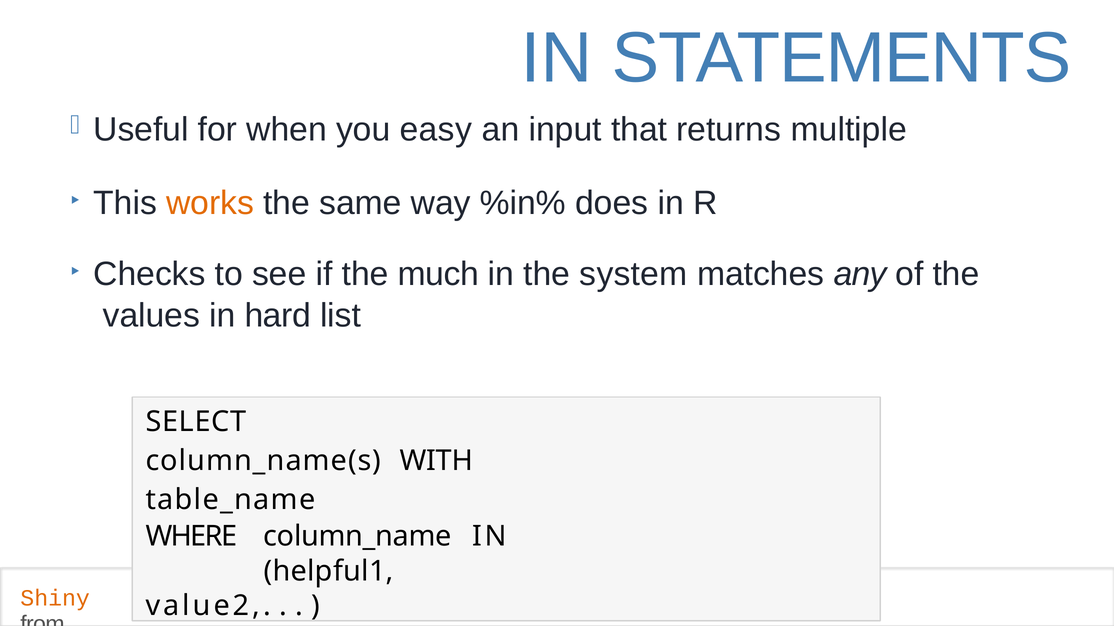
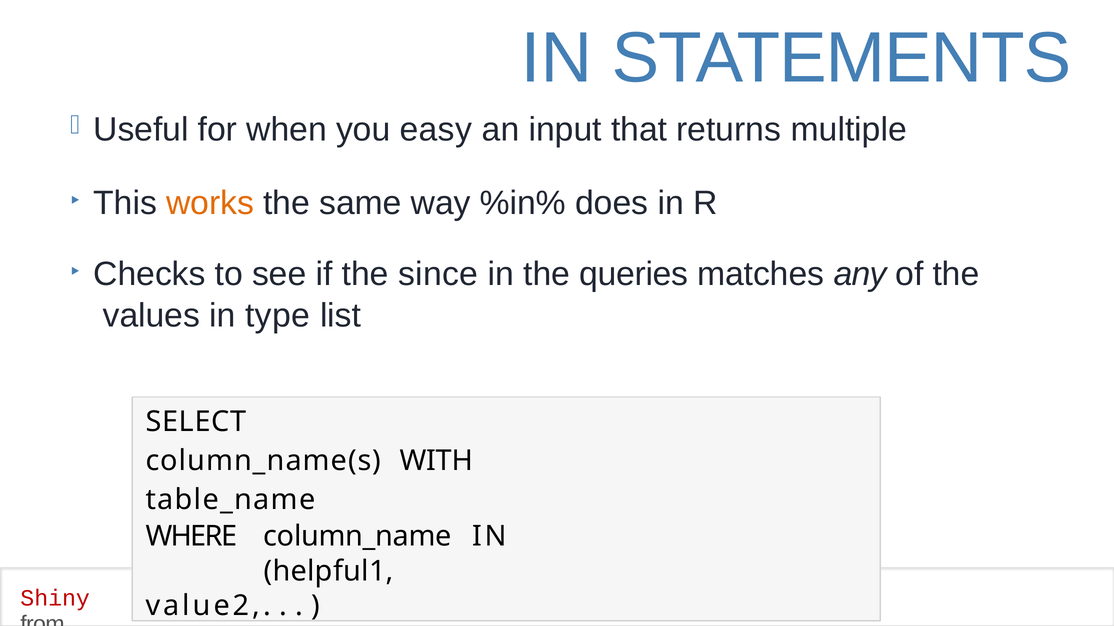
much: much -> since
system: system -> queries
hard: hard -> type
Shiny colour: orange -> red
